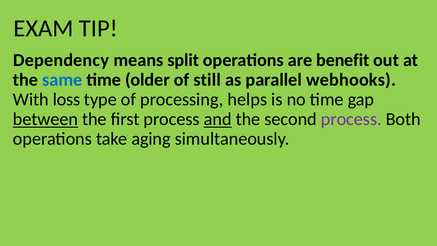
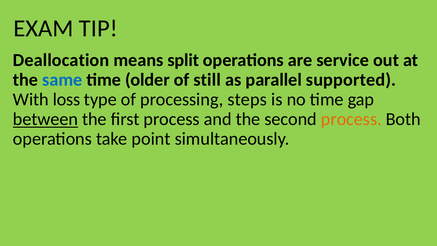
Dependency: Dependency -> Deallocation
benefit: benefit -> service
webhooks: webhooks -> supported
helps: helps -> steps
and underline: present -> none
process at (351, 119) colour: purple -> orange
aging: aging -> point
